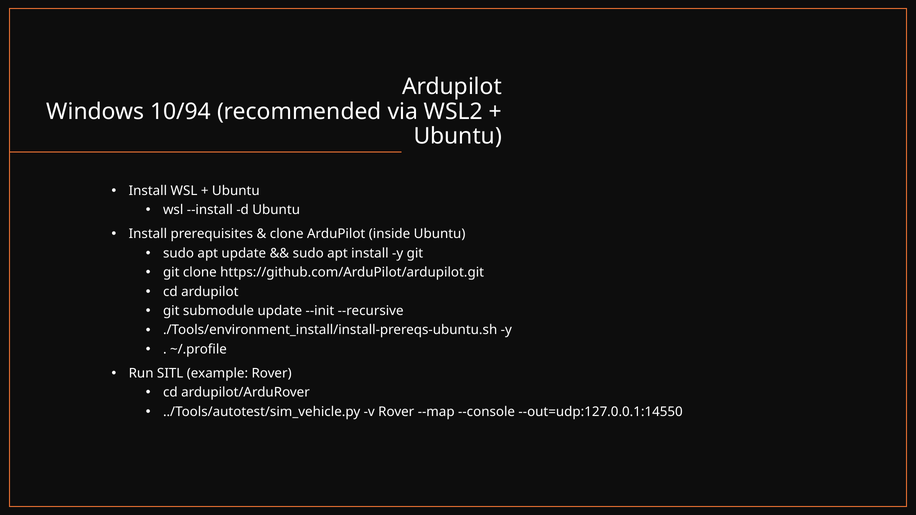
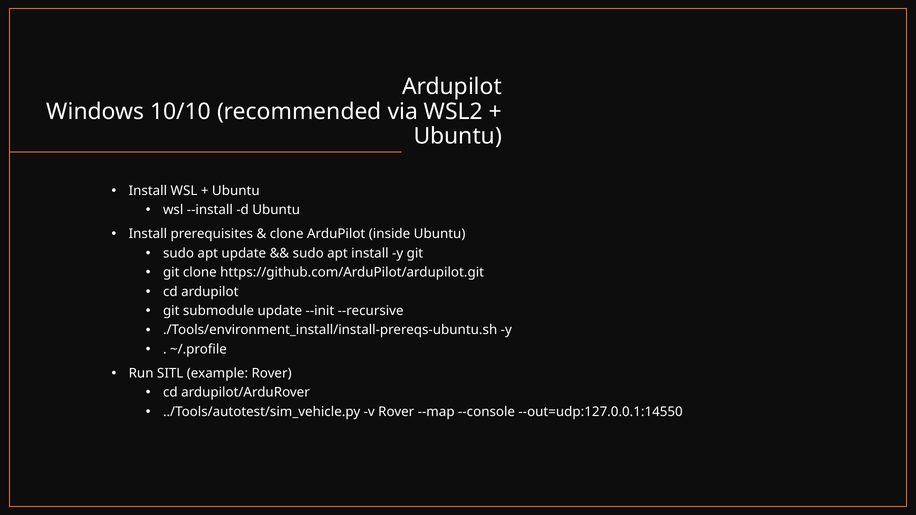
10/94: 10/94 -> 10/10
